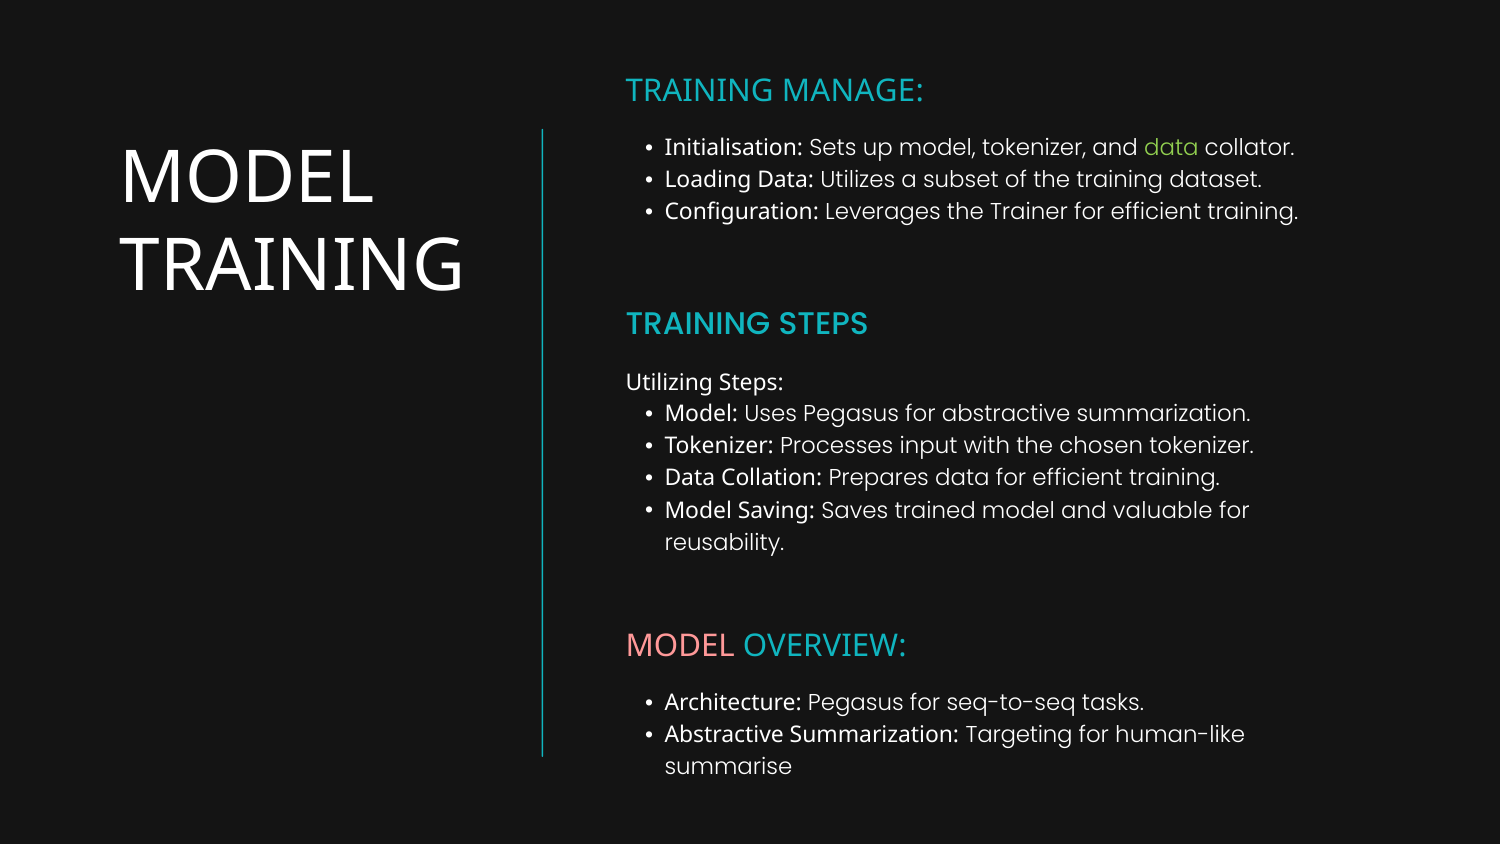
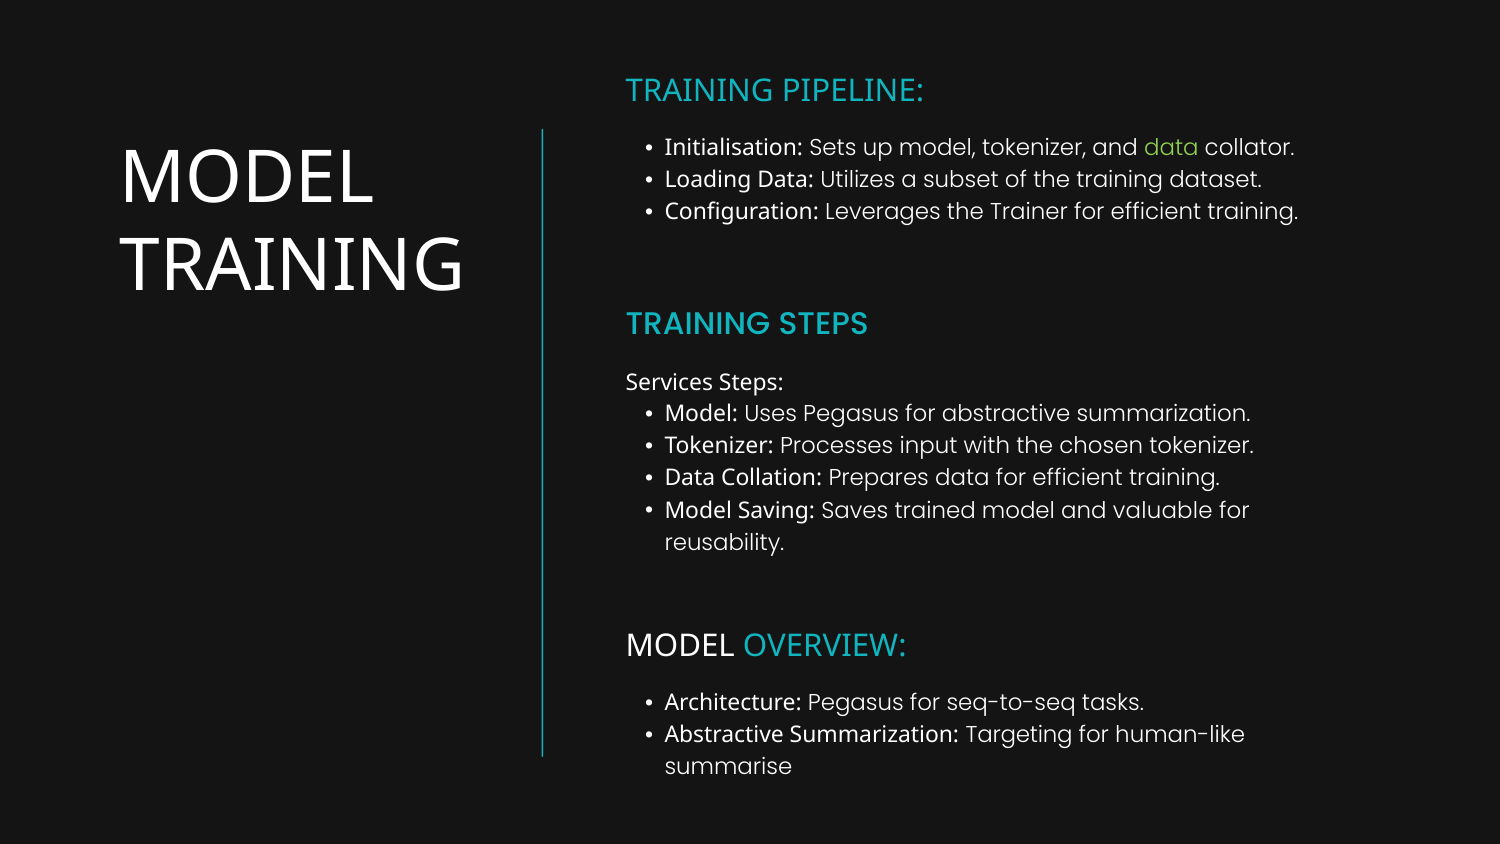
MANAGE: MANAGE -> PIPELINE
Utilizing: Utilizing -> Services
MODEL at (680, 646) colour: pink -> white
